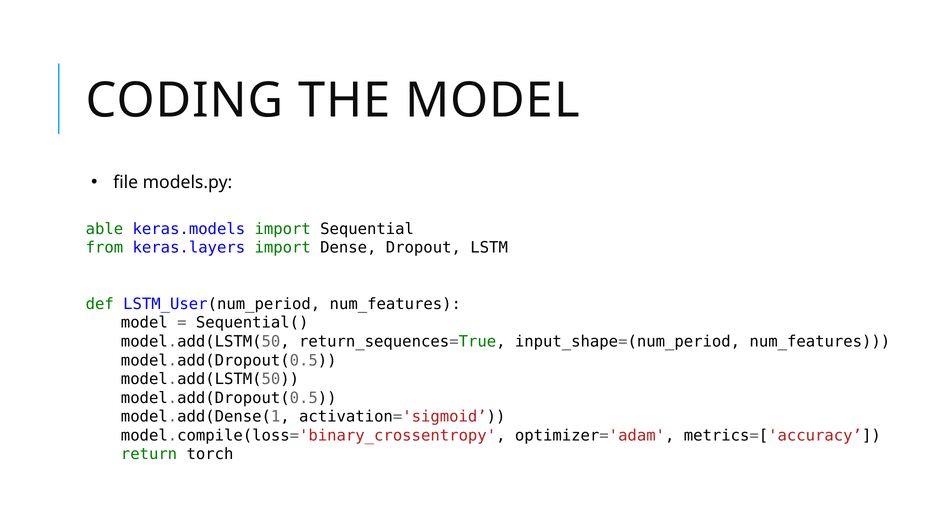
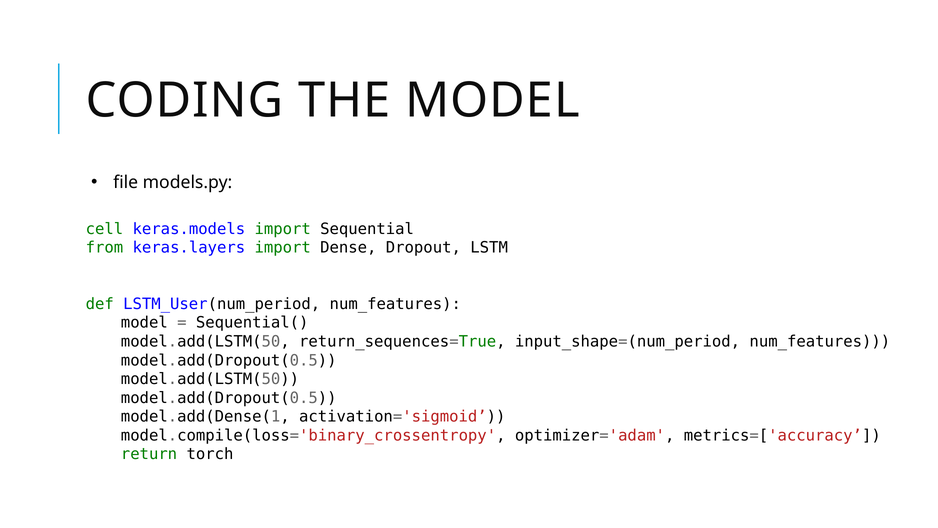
able: able -> cell
